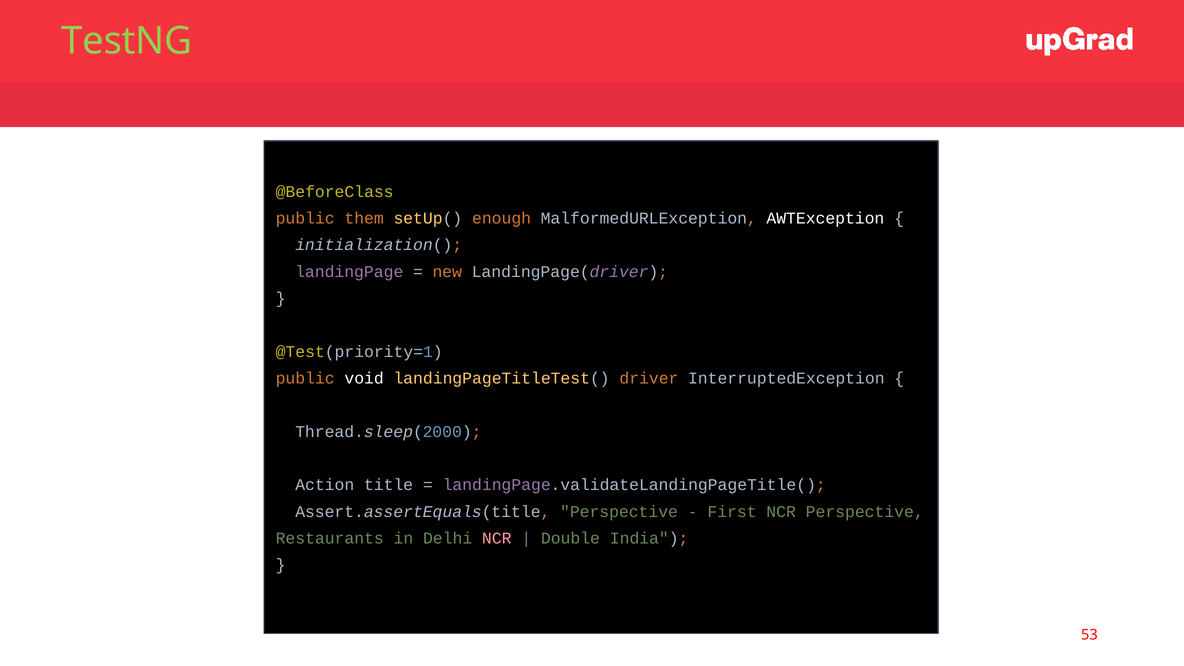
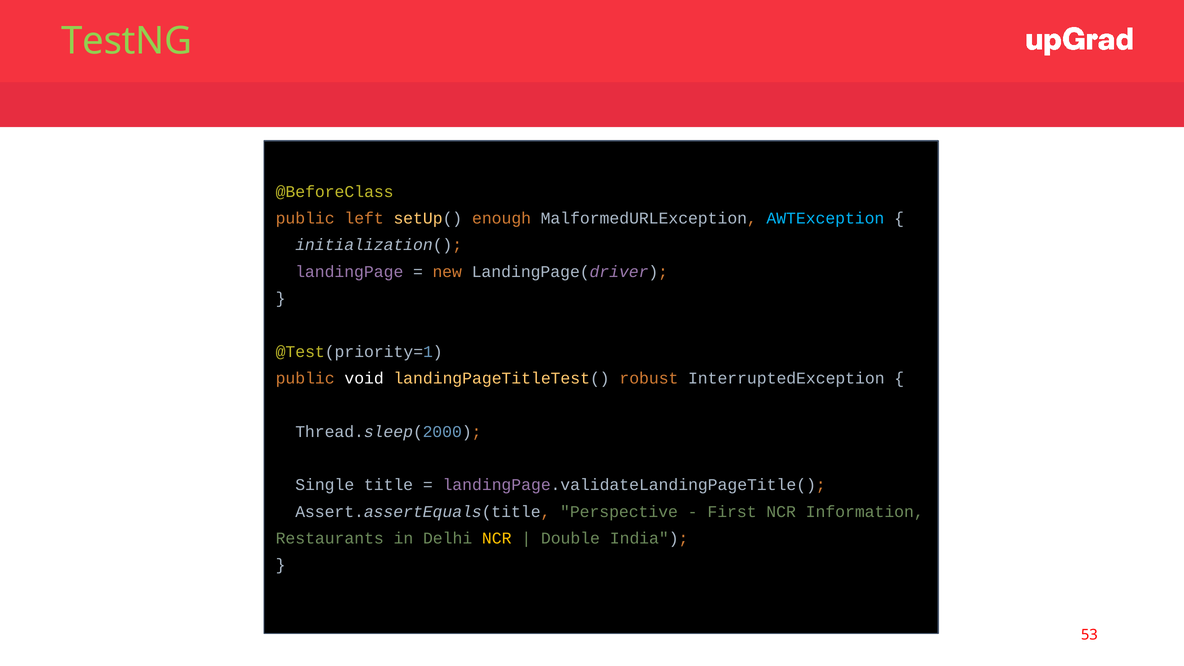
them: them -> left
AWTException colour: white -> light blue
driver: driver -> robust
Action: Action -> Single
NCR Perspective: Perspective -> Information
NCR at (497, 538) colour: pink -> yellow
